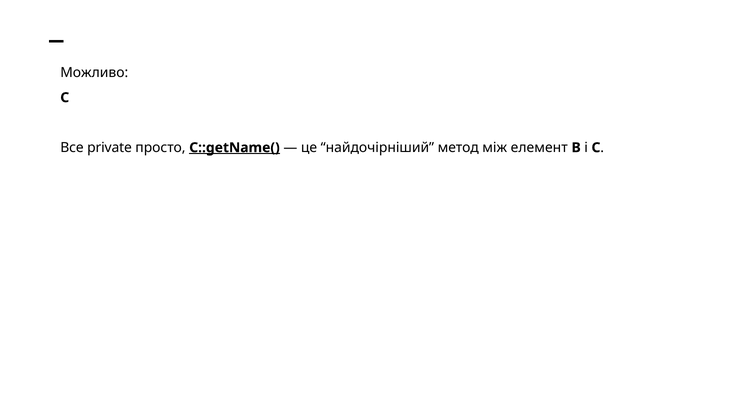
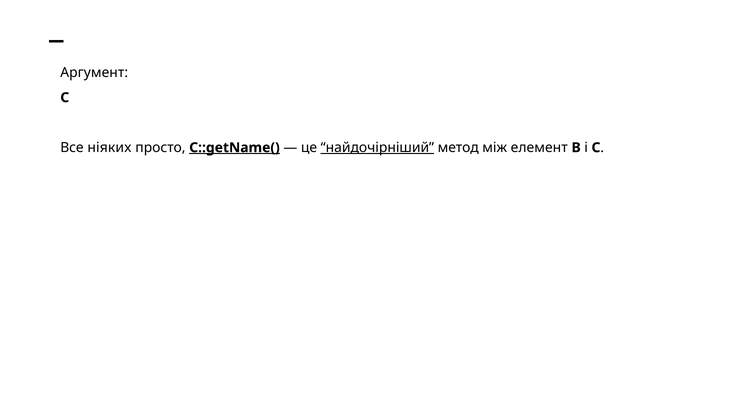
Можливо: Можливо -> Аргумент
private: private -> ніяких
найдочірніший underline: none -> present
